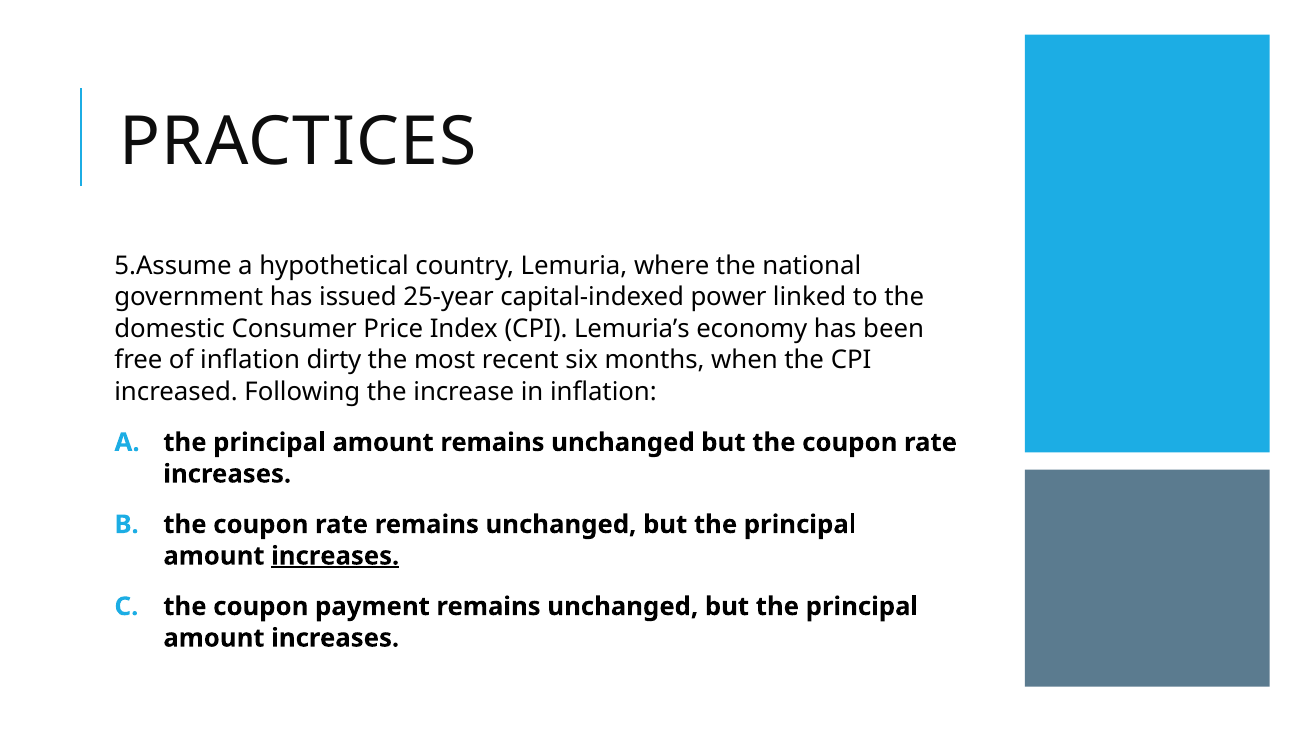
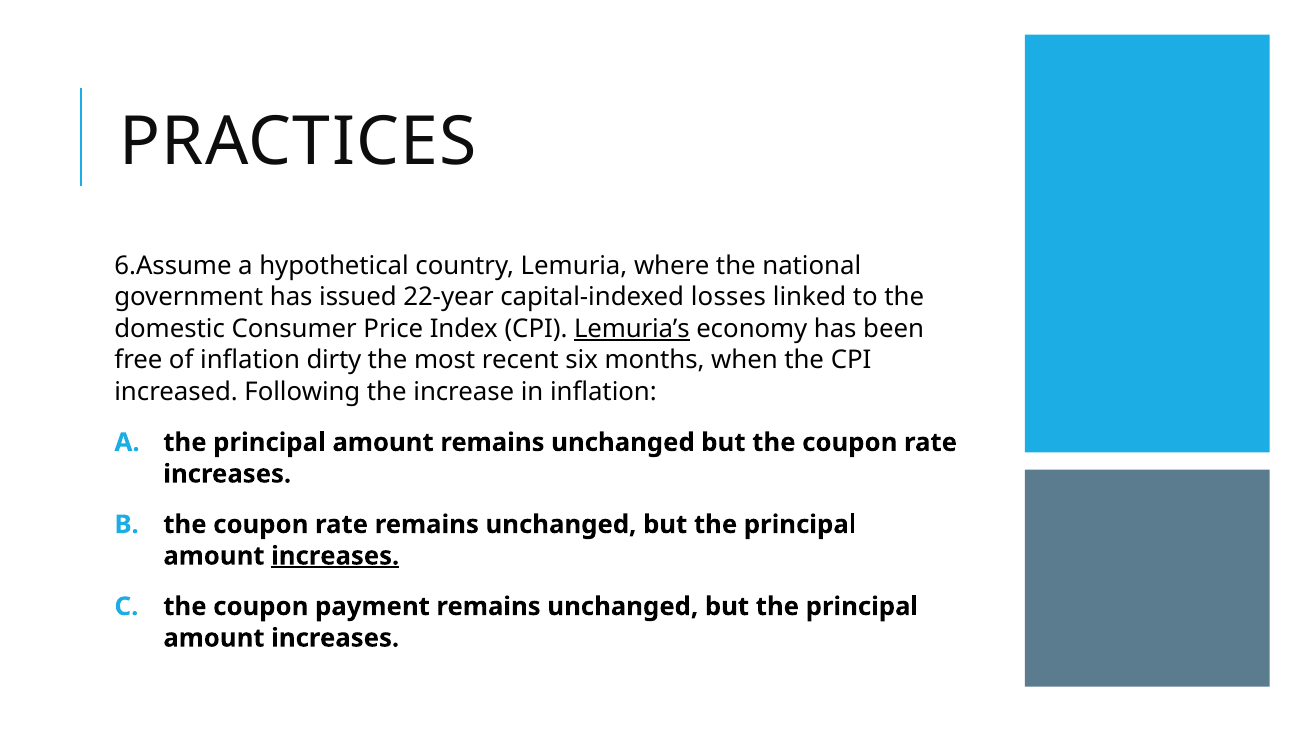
5.Assume: 5.Assume -> 6.Assume
25-year: 25-year -> 22-year
power: power -> losses
Lemuria’s underline: none -> present
